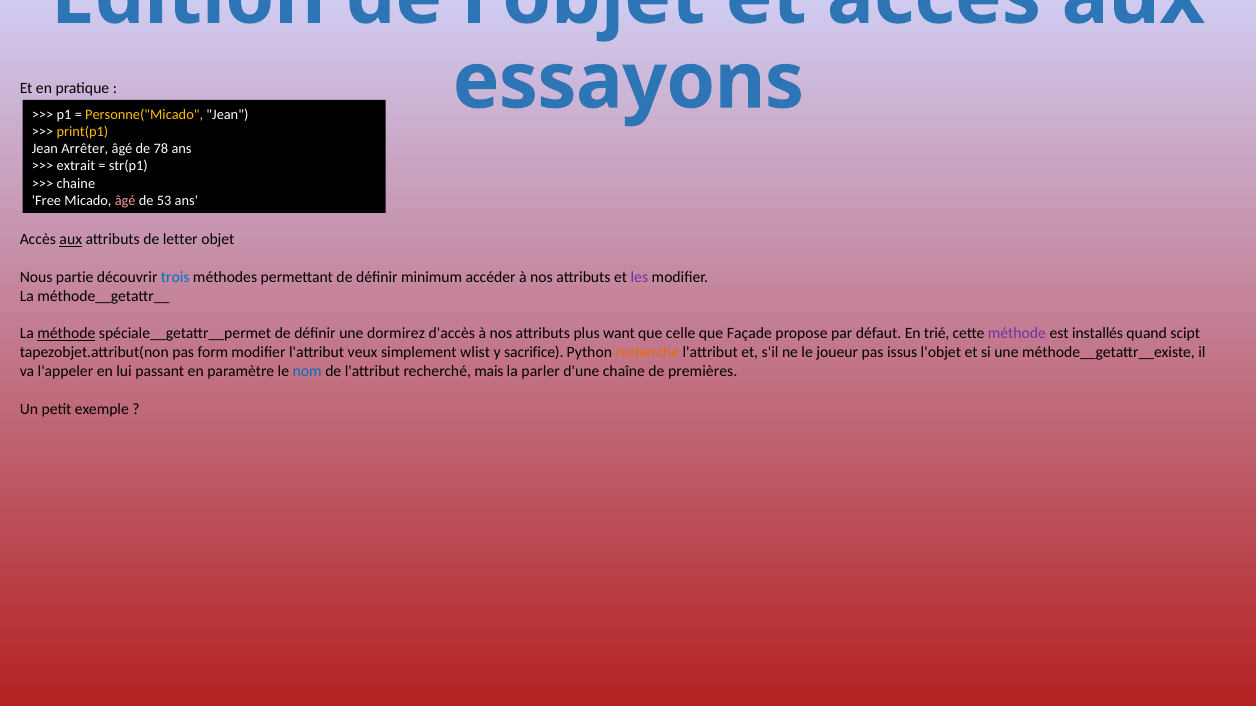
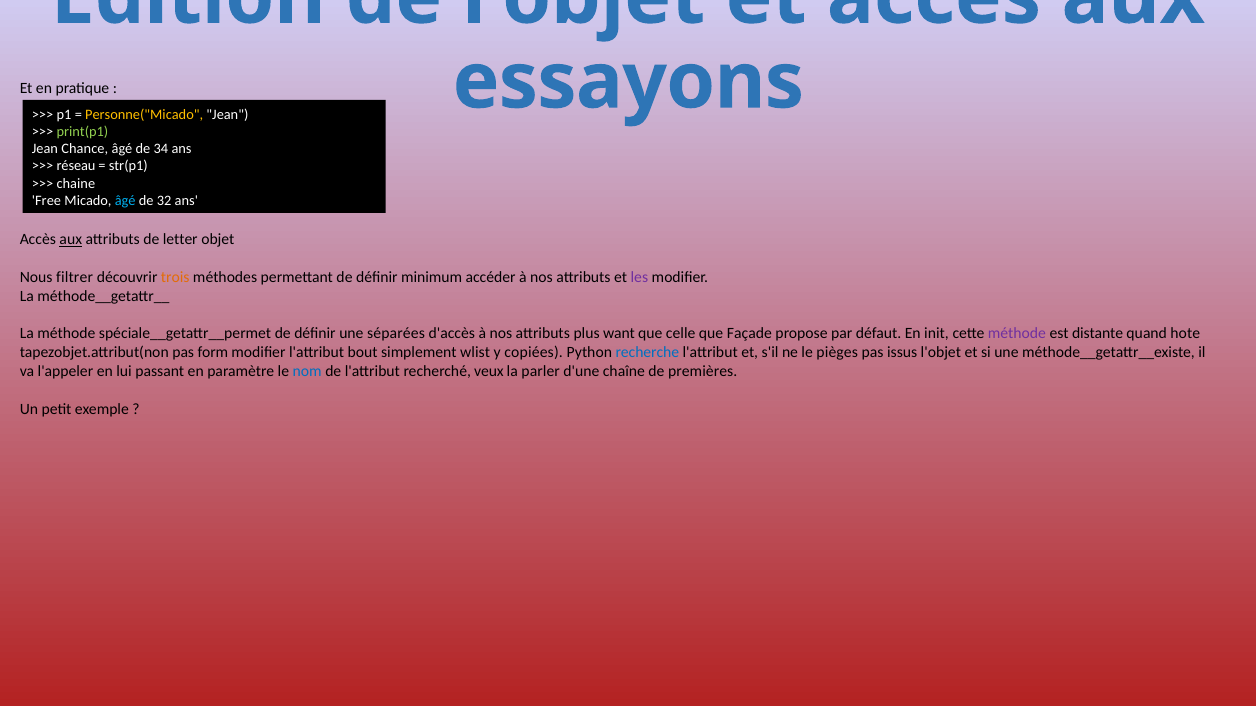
print(p1 colour: yellow -> light green
Arrêter: Arrêter -> Chance
78: 78 -> 34
extrait: extrait -> réseau
âgé at (125, 201) colour: pink -> light blue
53: 53 -> 32
partie: partie -> filtrer
trois colour: blue -> orange
méthode at (66, 334) underline: present -> none
dormirez: dormirez -> séparées
trié: trié -> init
installés: installés -> distante
scipt: scipt -> hote
veux: veux -> bout
sacrifice: sacrifice -> copiées
recherche colour: orange -> blue
joueur: joueur -> pièges
mais: mais -> veux
